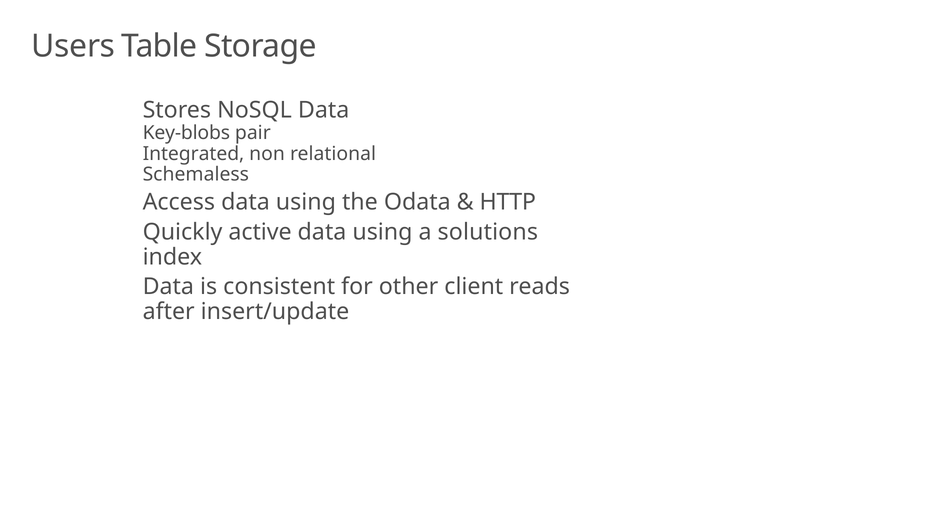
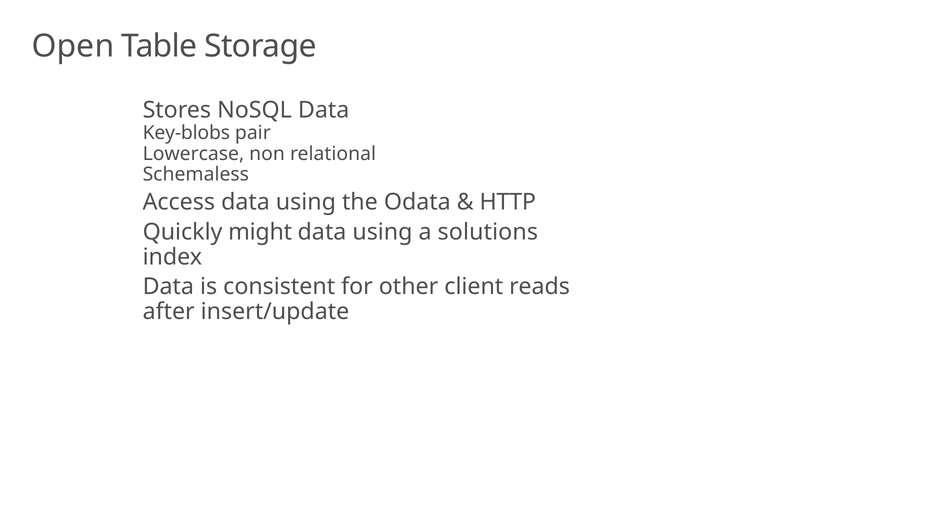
Users: Users -> Open
Integrated: Integrated -> Lowercase
active: active -> might
